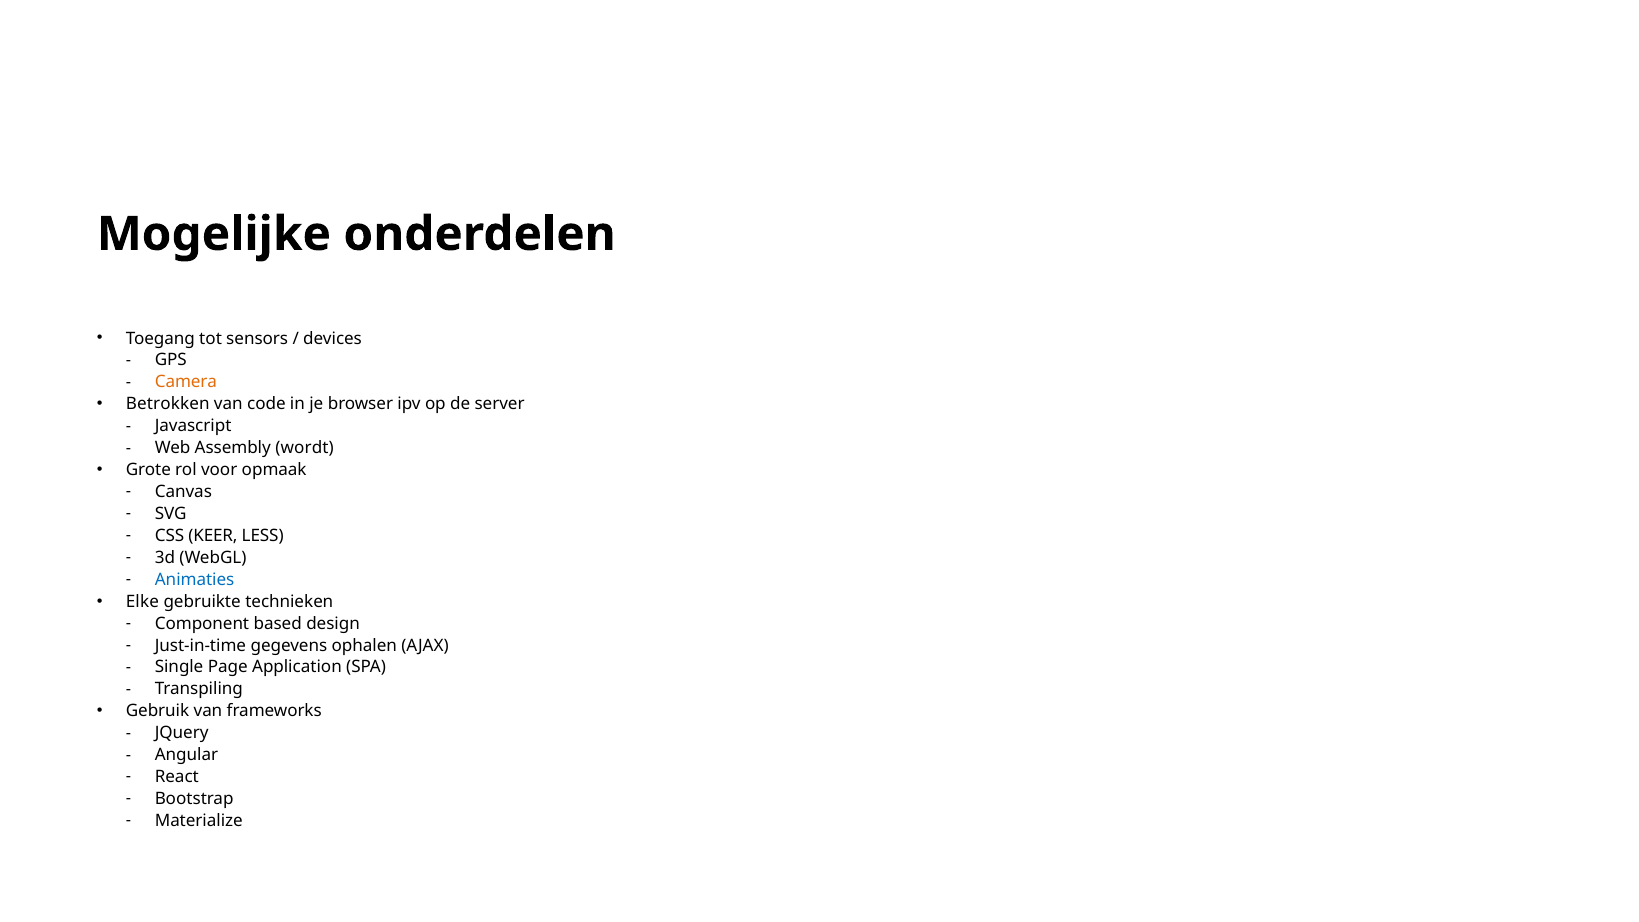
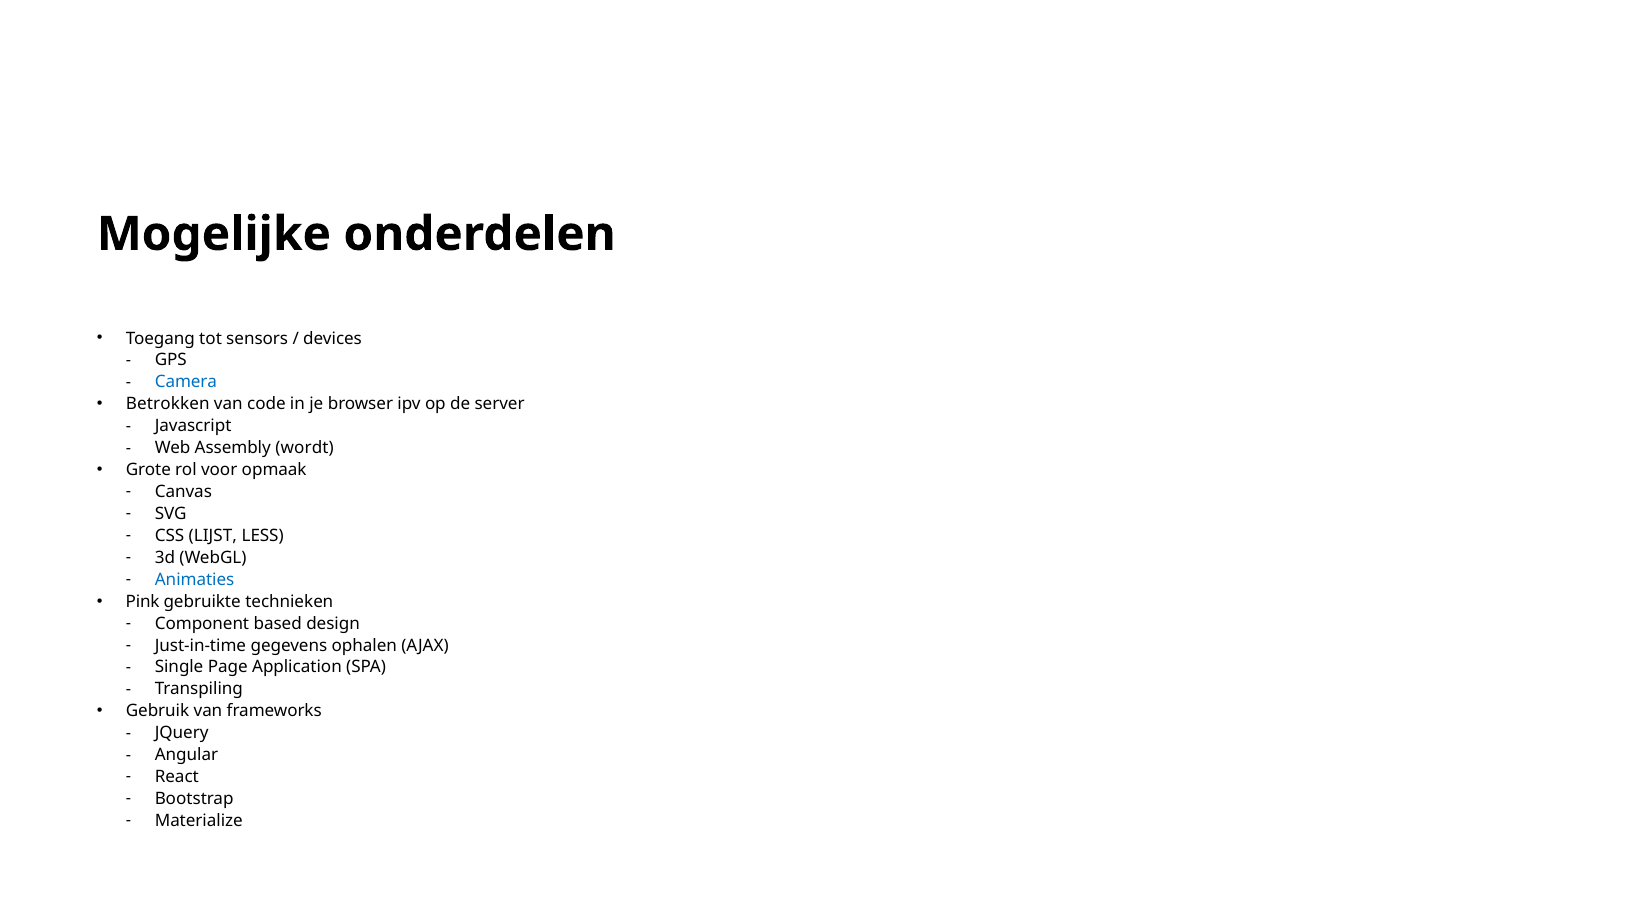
Camera colour: orange -> blue
KEER: KEER -> LIJST
Elke: Elke -> Pink
